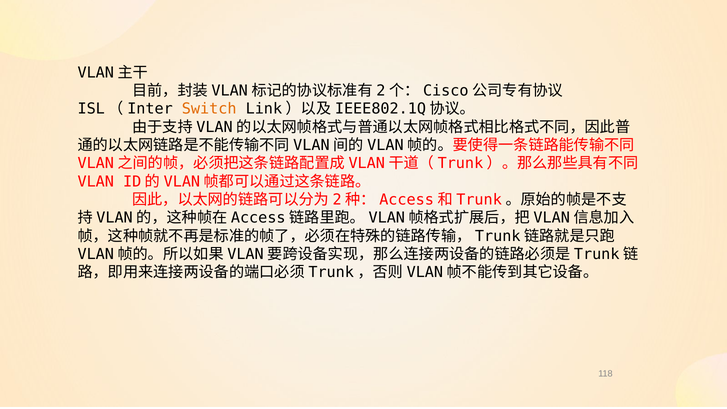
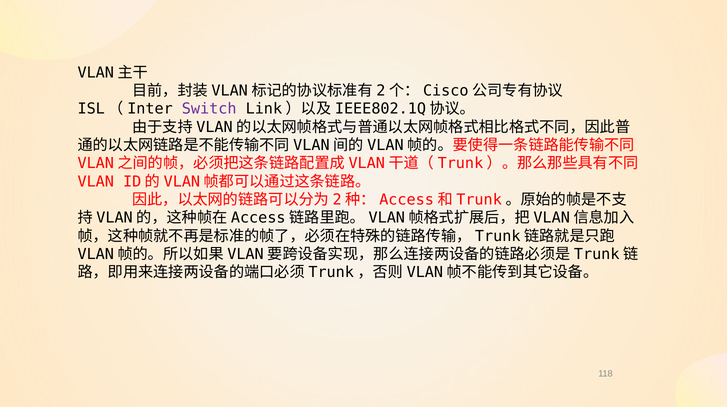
Switch colour: orange -> purple
